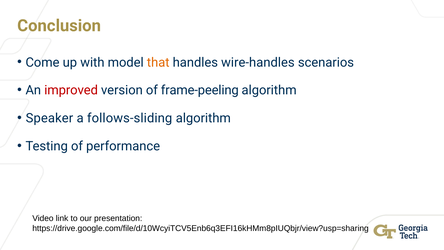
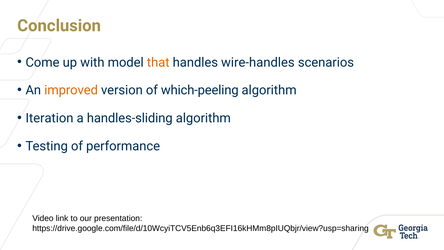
improved colour: red -> orange
frame-peeling: frame-peeling -> which-peeling
Speaker: Speaker -> Iteration
follows-sliding: follows-sliding -> handles-sliding
